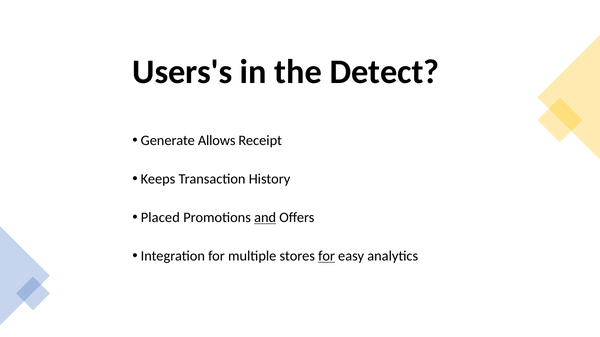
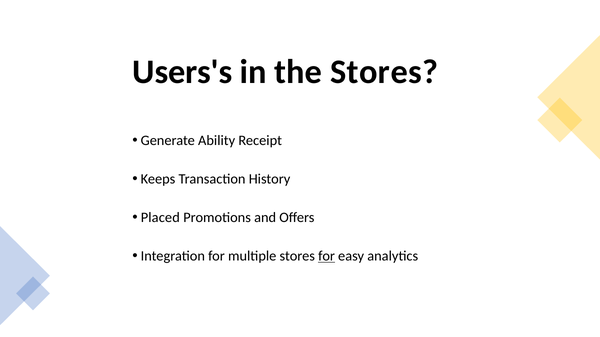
the Detect: Detect -> Stores
Allows: Allows -> Ability
and underline: present -> none
